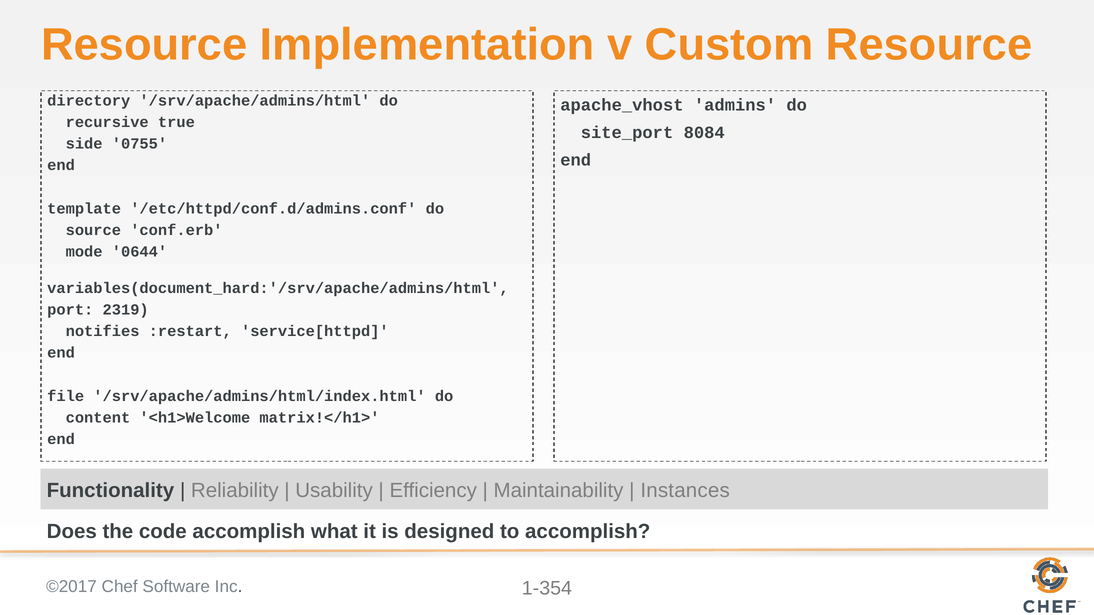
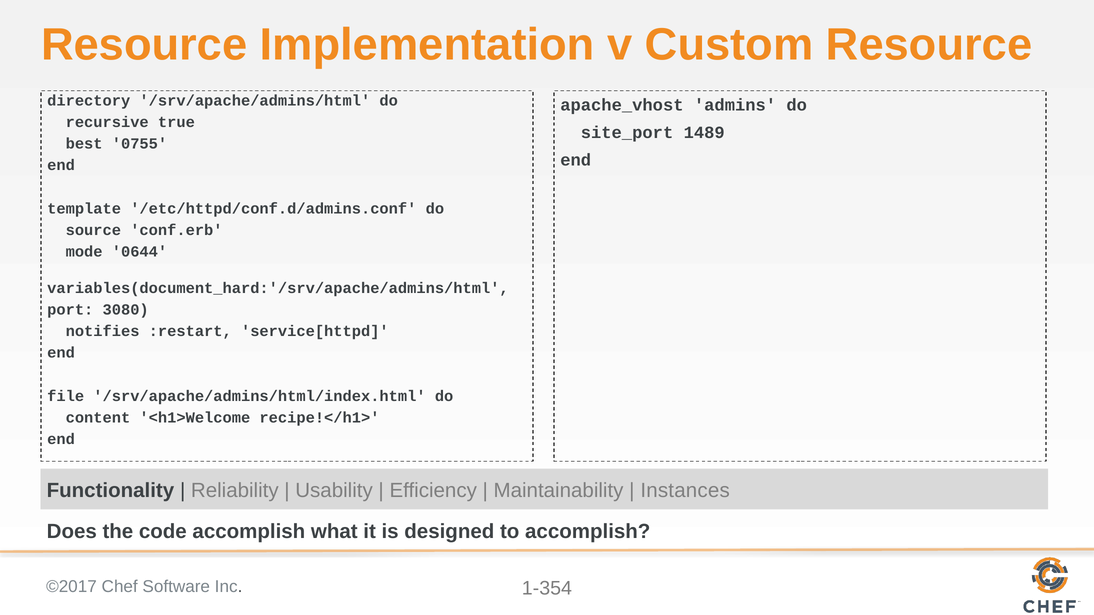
8084: 8084 -> 1489
side: side -> best
2319: 2319 -> 3080
matrix!</h1>: matrix!</h1> -> recipe!</h1>
